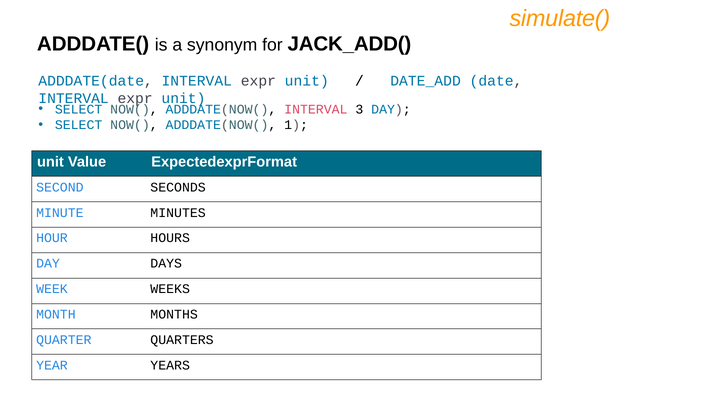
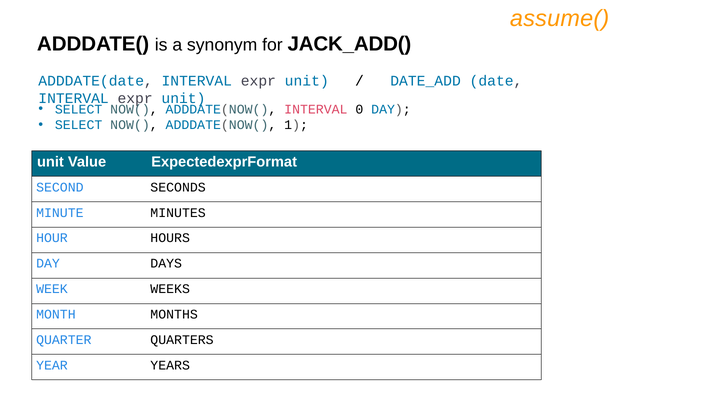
simulate(: simulate( -> assume(
3: 3 -> 0
